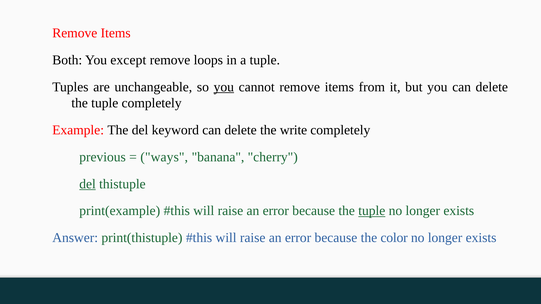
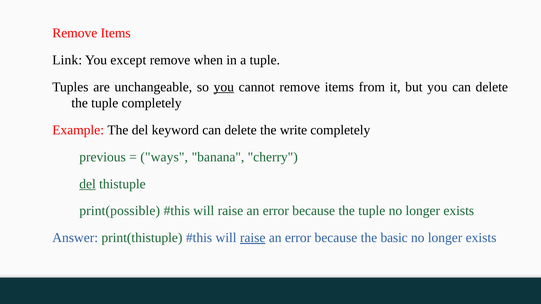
Both: Both -> Link
loops: loops -> when
print(example: print(example -> print(possible
tuple at (372, 211) underline: present -> none
raise at (253, 238) underline: none -> present
color: color -> basic
